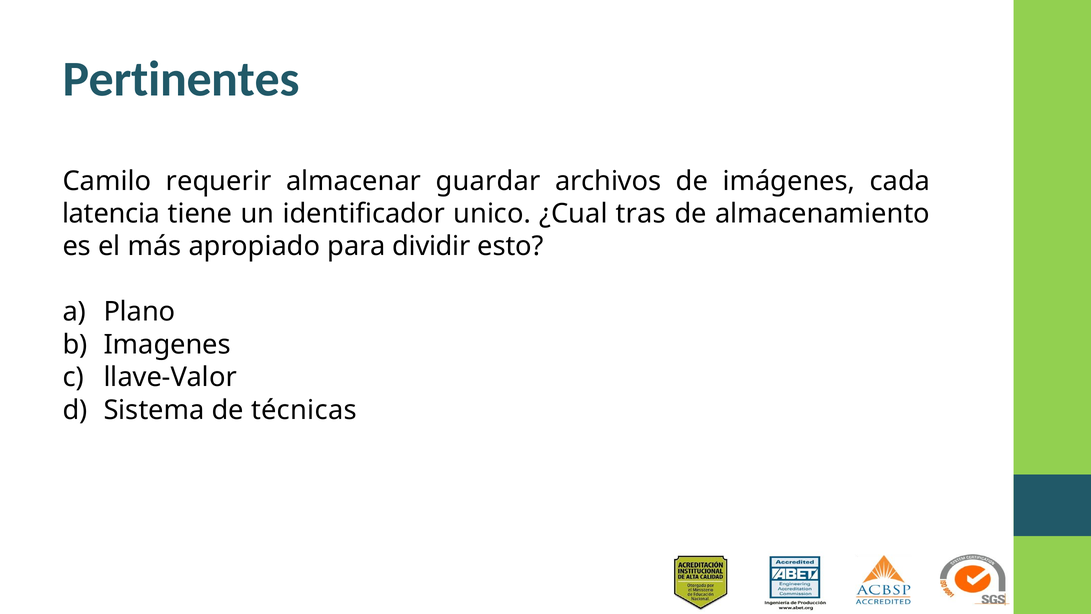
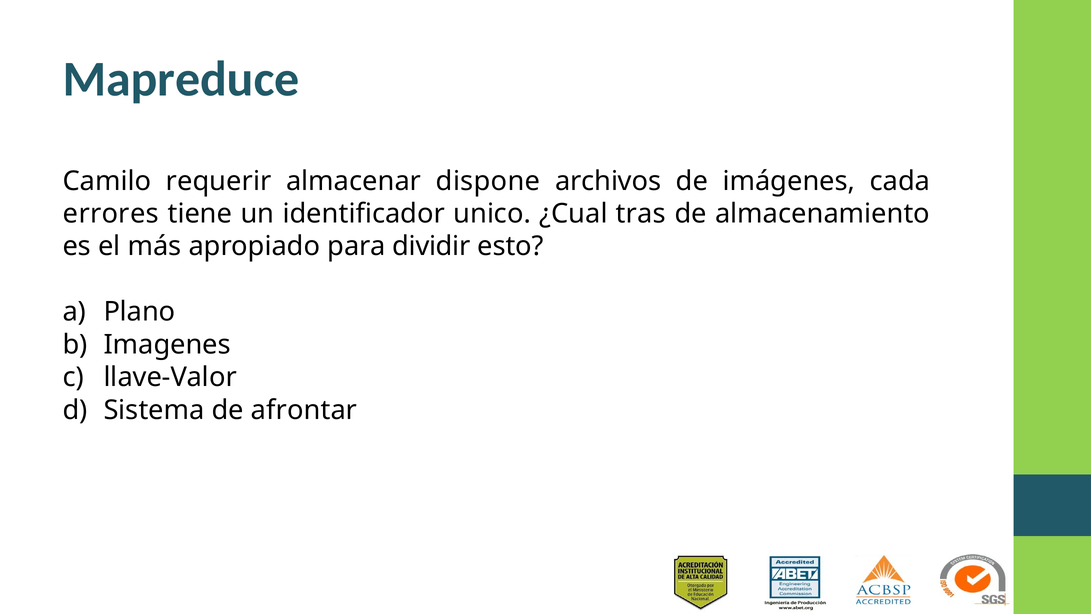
Pertinentes: Pertinentes -> Mapreduce
guardar: guardar -> dispone
latencia: latencia -> errores
técnicas: técnicas -> afrontar
